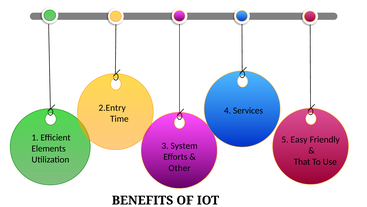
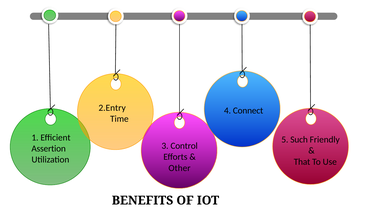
Services: Services -> Connect
Easy: Easy -> Such
System: System -> Control
Elements: Elements -> Assertion
